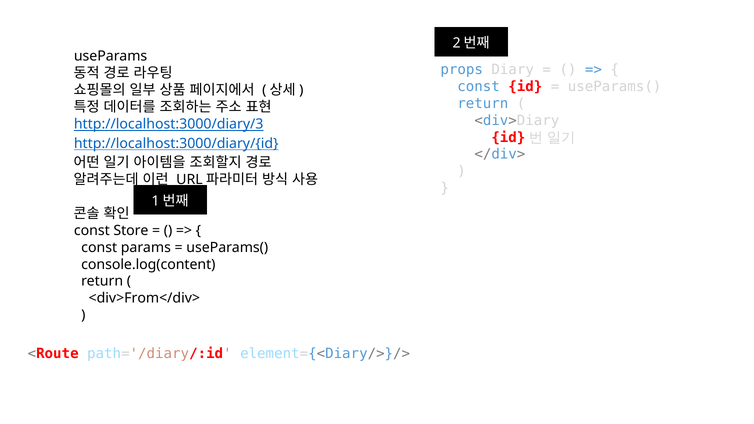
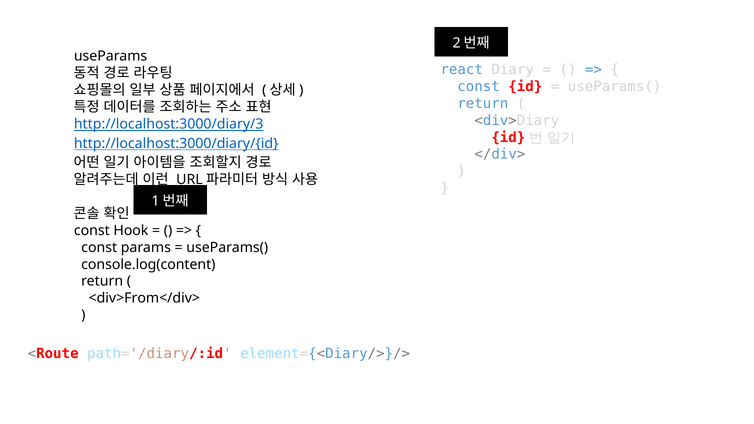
props: props -> react
Store: Store -> Hook
